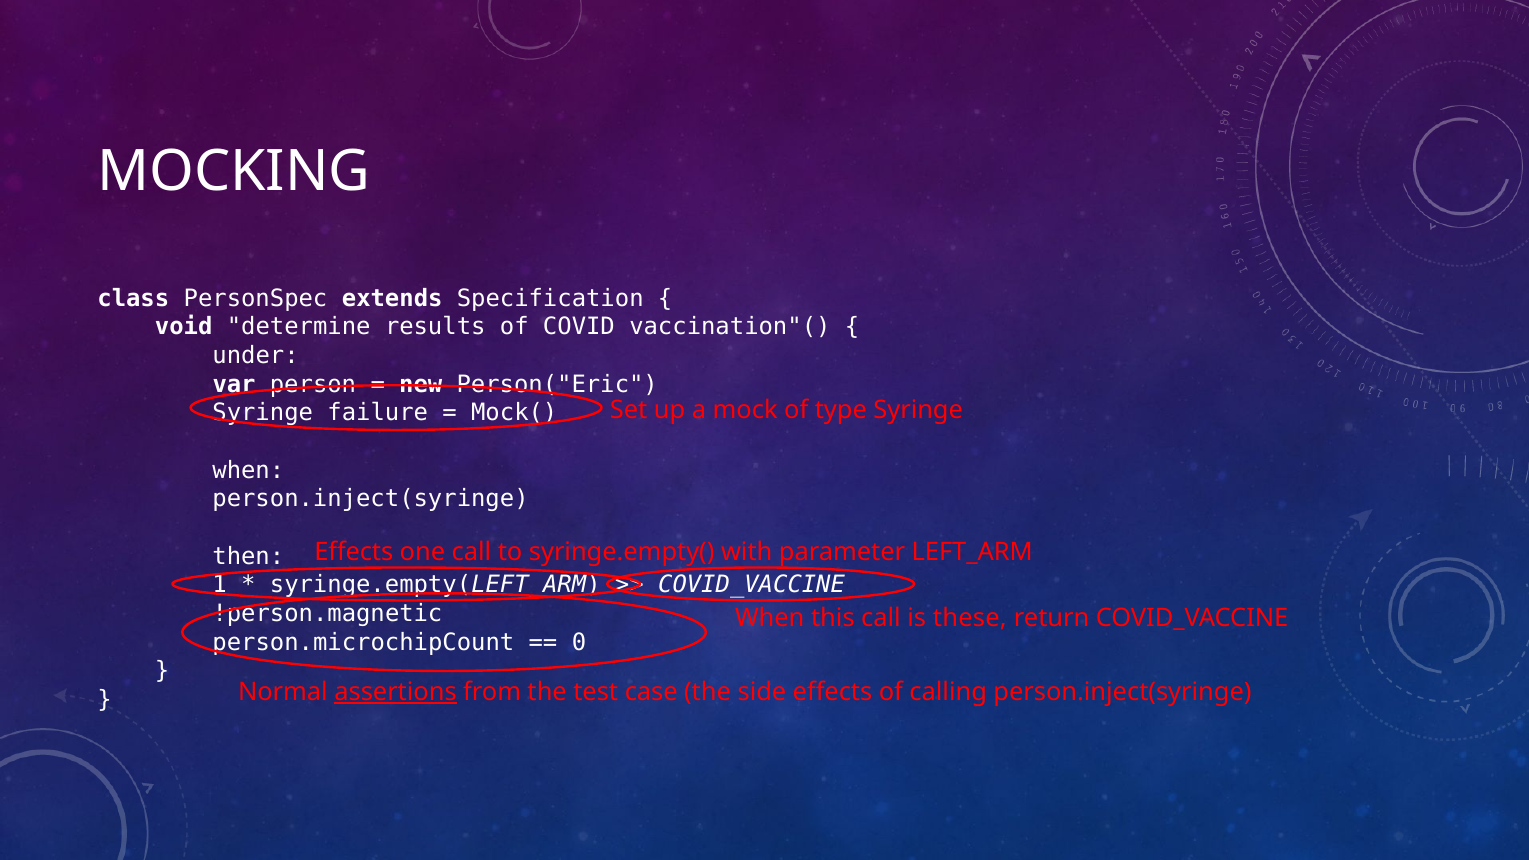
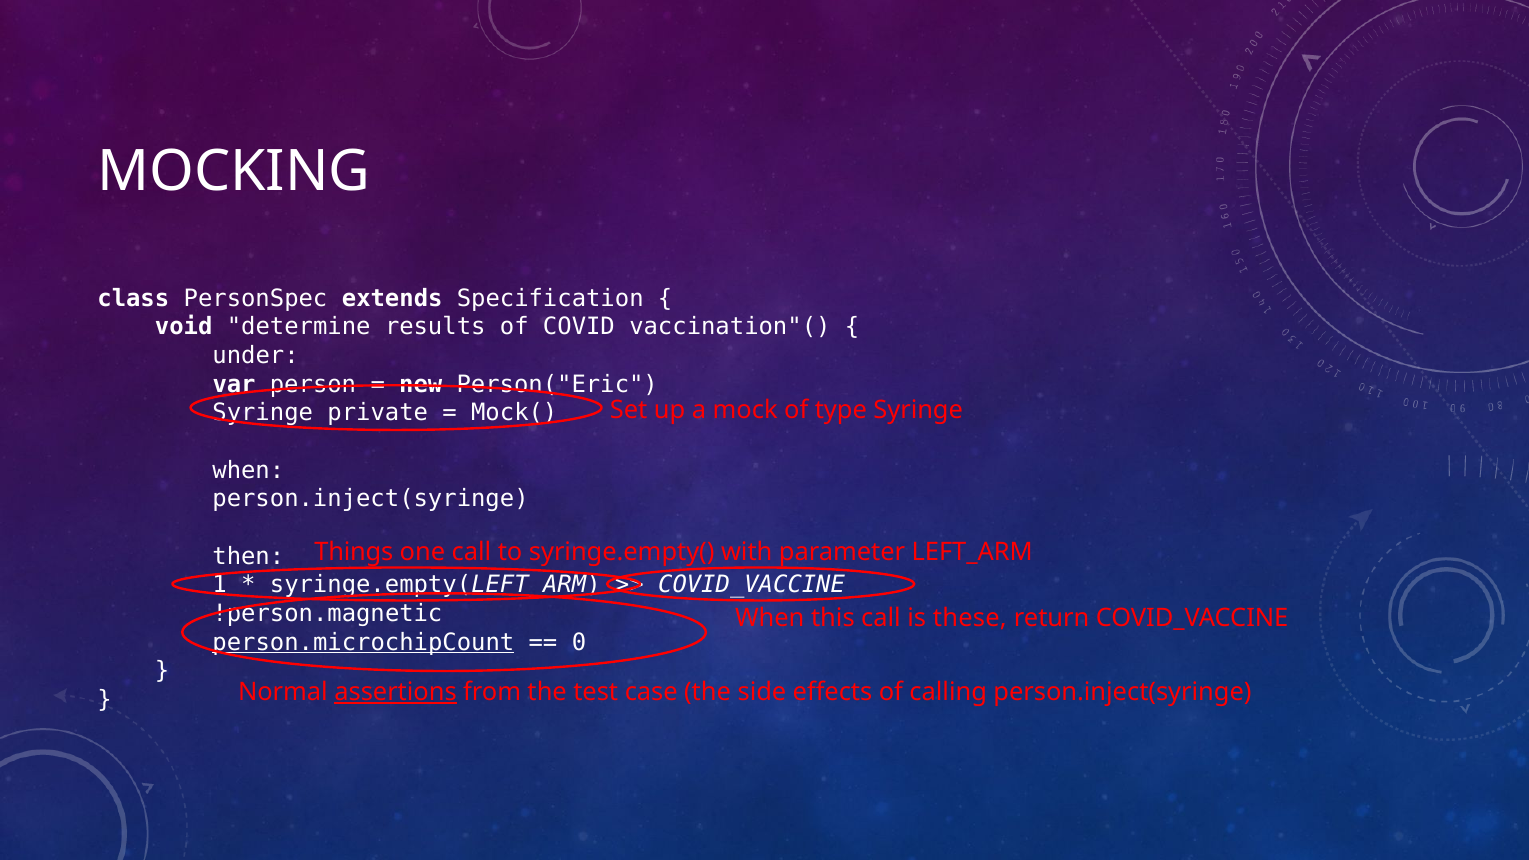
failure: failure -> private
Effects at (354, 552): Effects -> Things
person.microchipCount underline: none -> present
